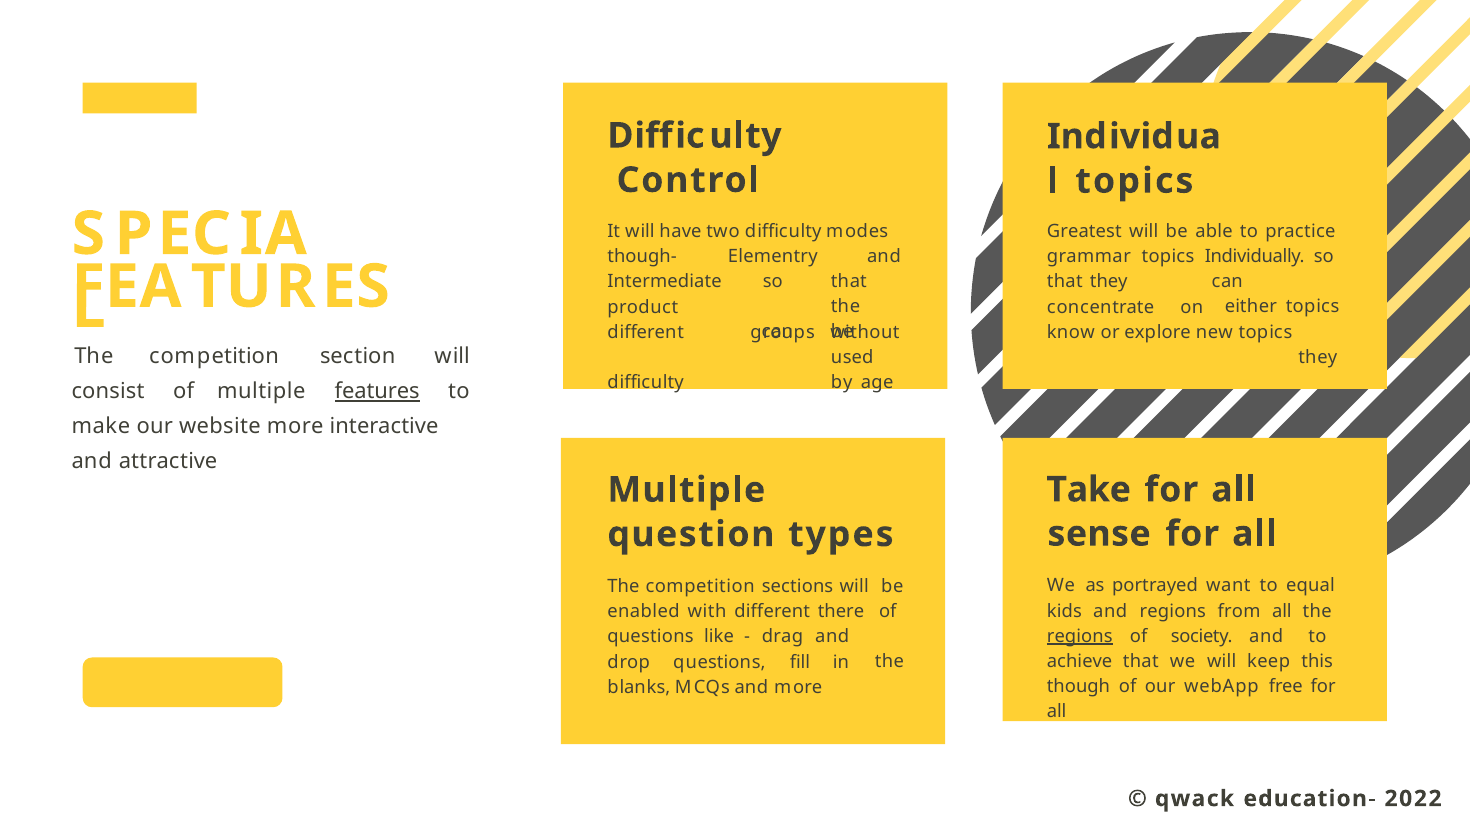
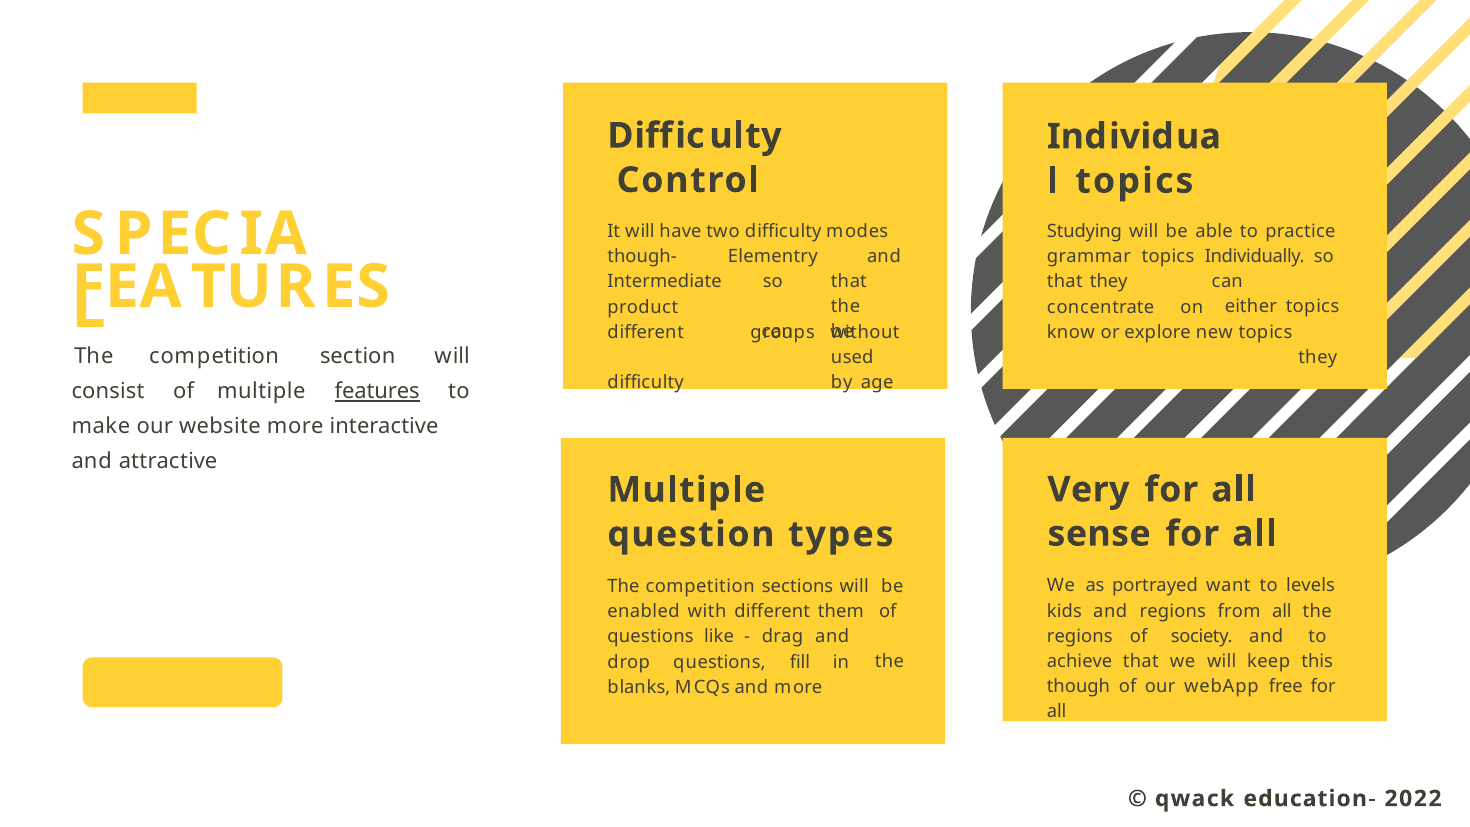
Greatest: Greatest -> Studying
Take: Take -> Very
equal: equal -> levels
there: there -> them
regions at (1080, 636) underline: present -> none
